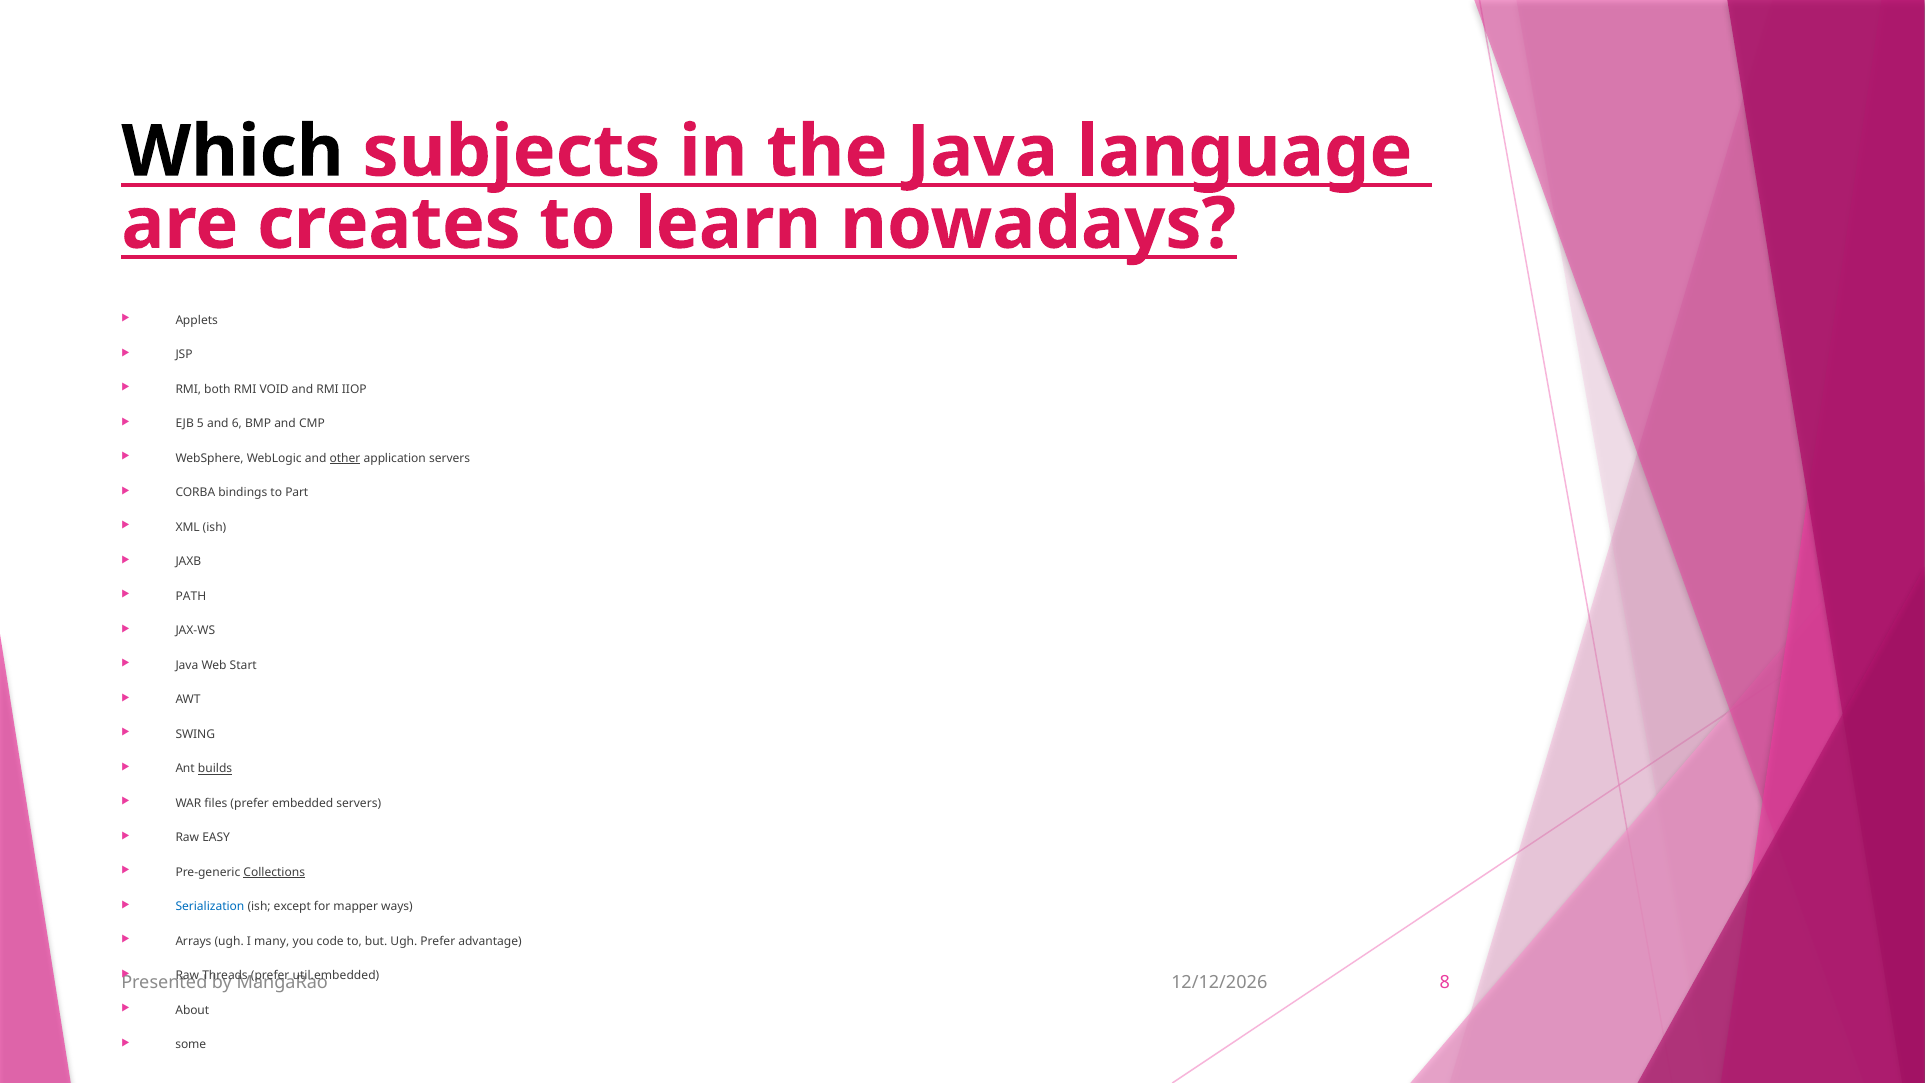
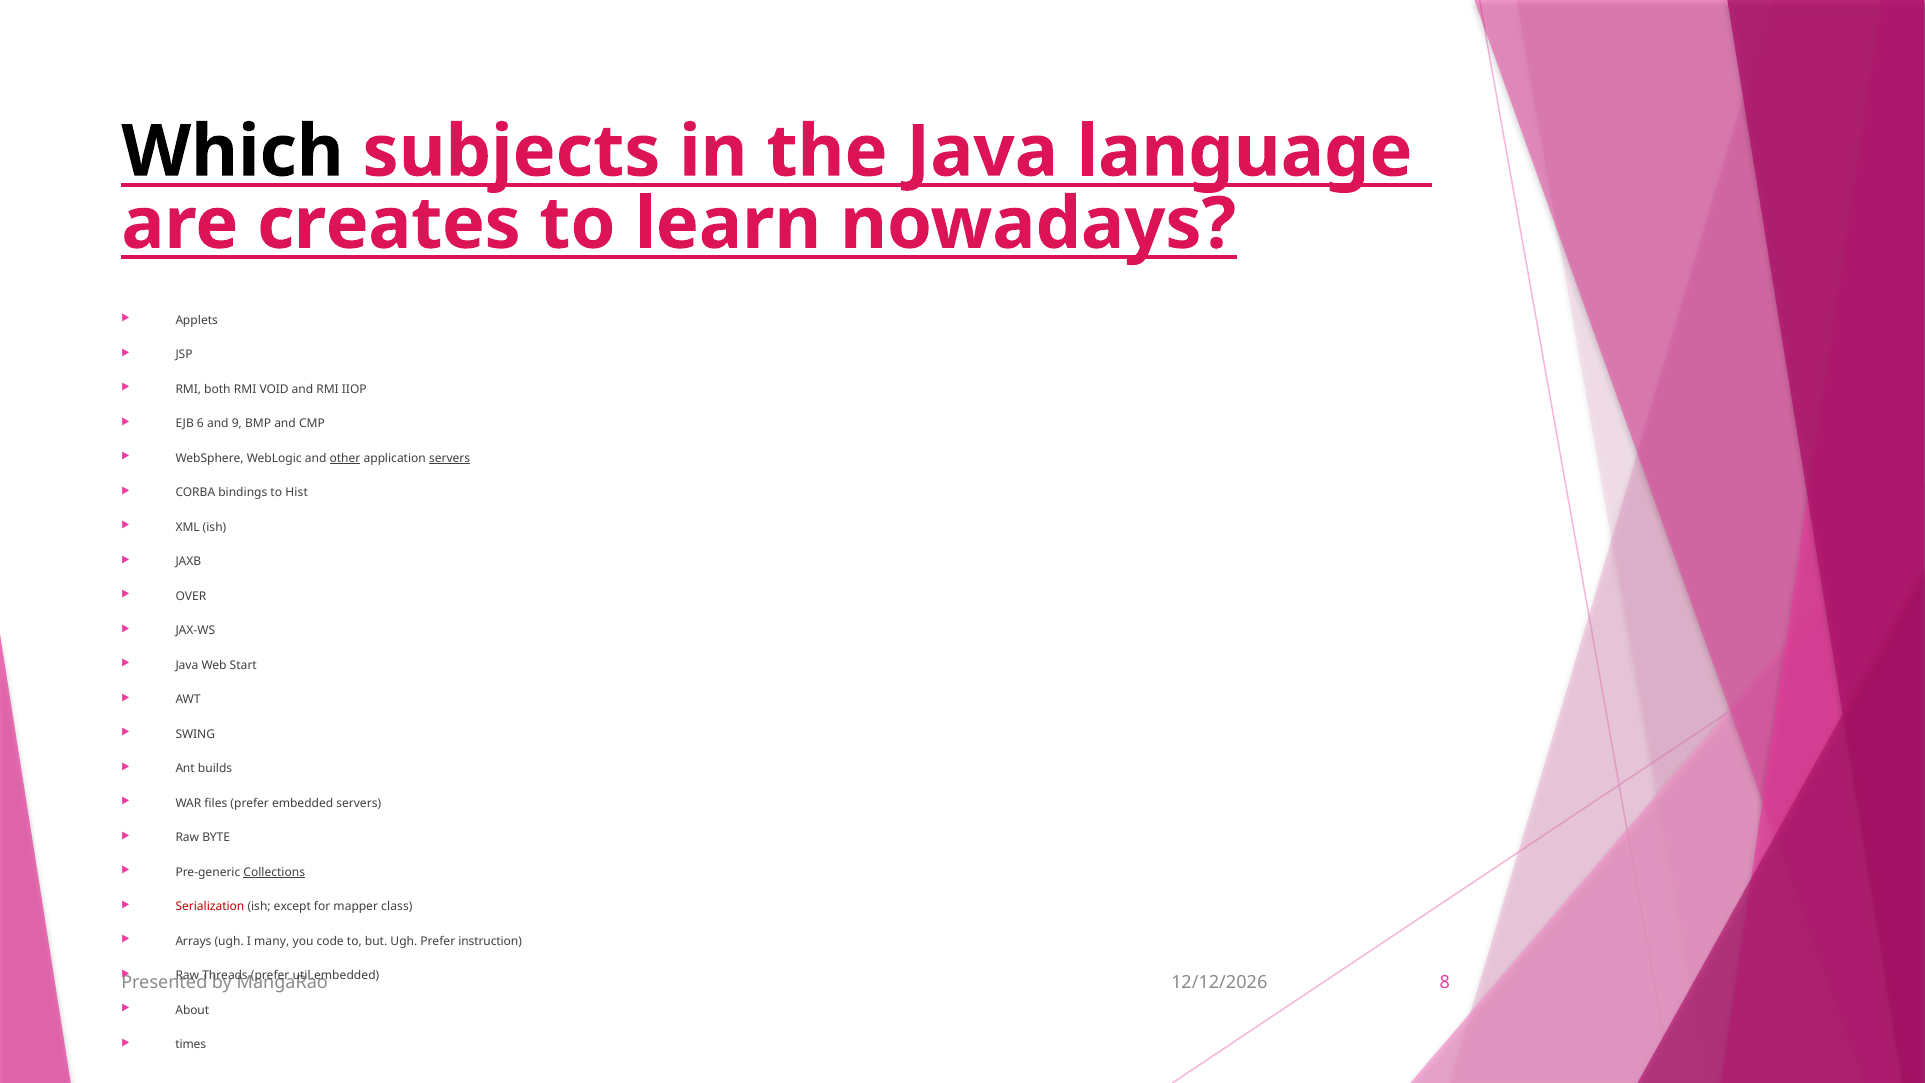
5: 5 -> 6
6: 6 -> 9
servers at (450, 458) underline: none -> present
Part: Part -> Hist
PATH: PATH -> OVER
builds underline: present -> none
EASY: EASY -> BYTE
Serialization colour: blue -> red
ways: ways -> class
advantage: advantage -> instruction
some: some -> times
